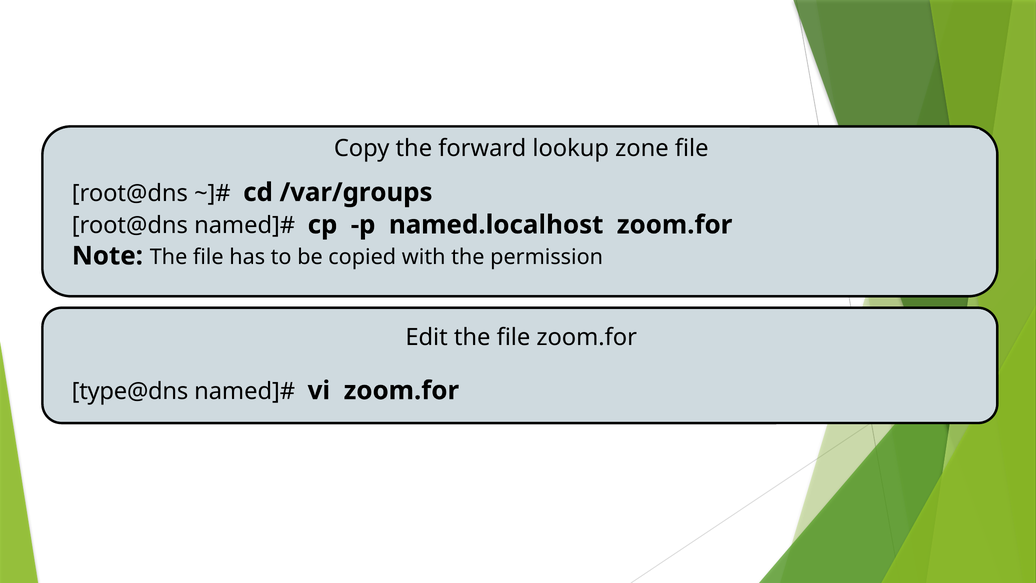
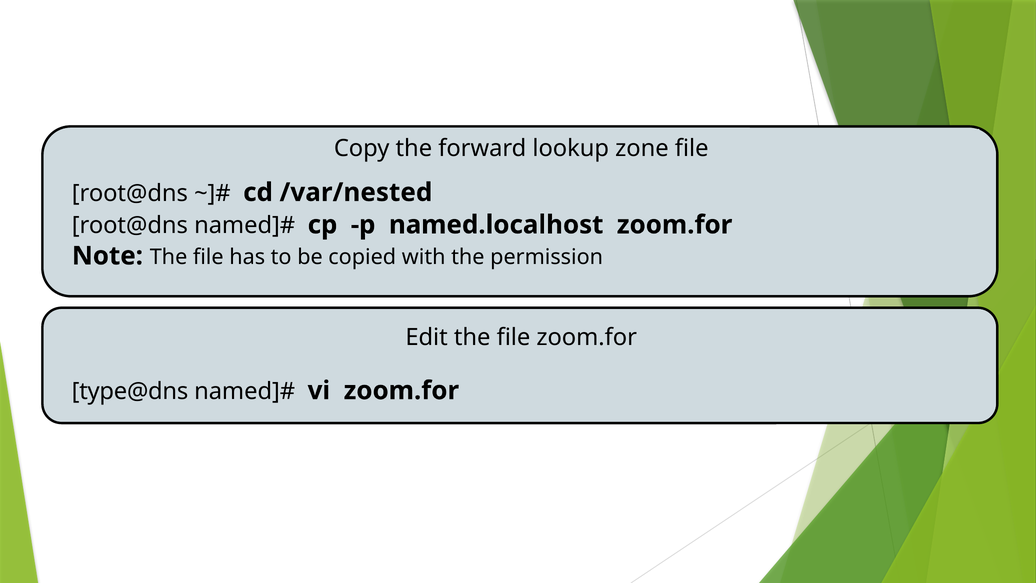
/var/groups: /var/groups -> /var/nested
